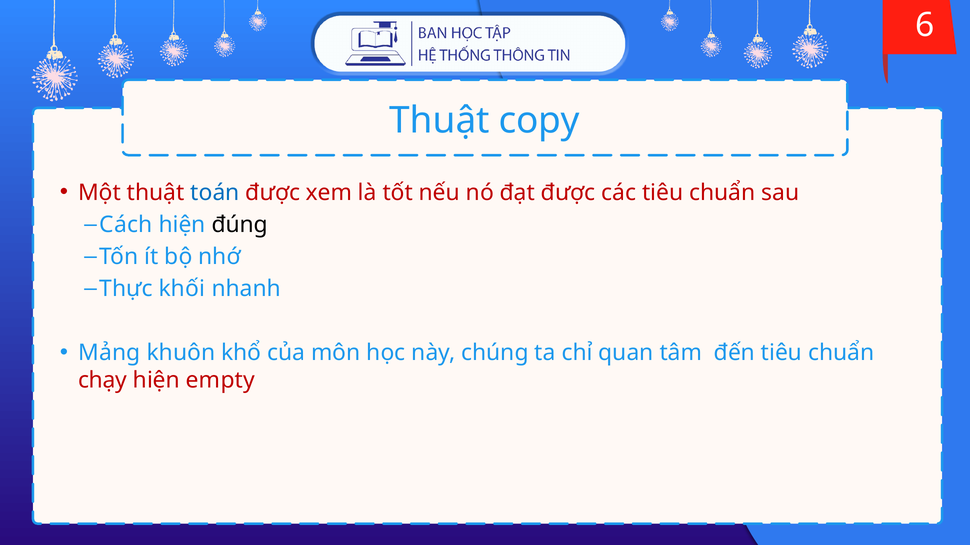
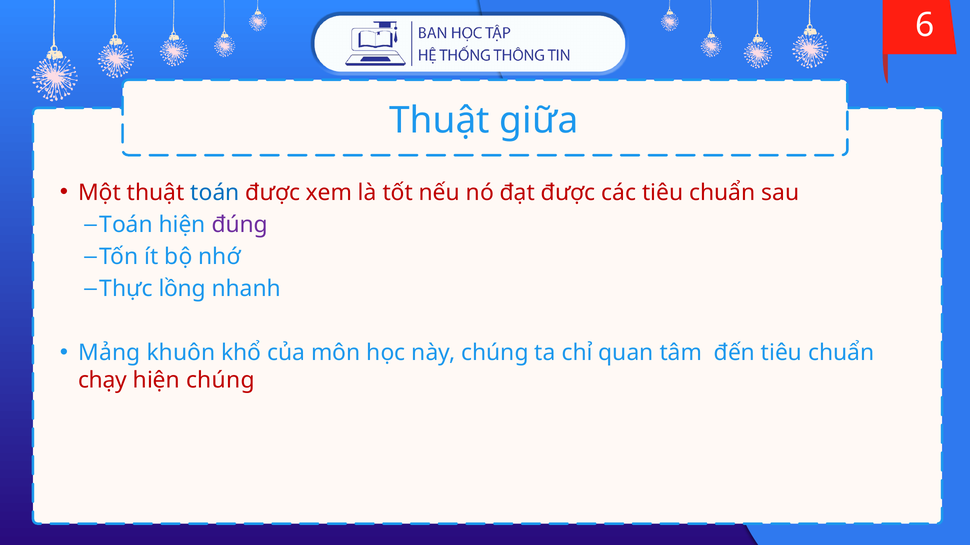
copy: copy -> giữa
Cách at (126, 225): Cách -> Toán
đúng colour: black -> purple
khối: khối -> lồng
hiện empty: empty -> chúng
